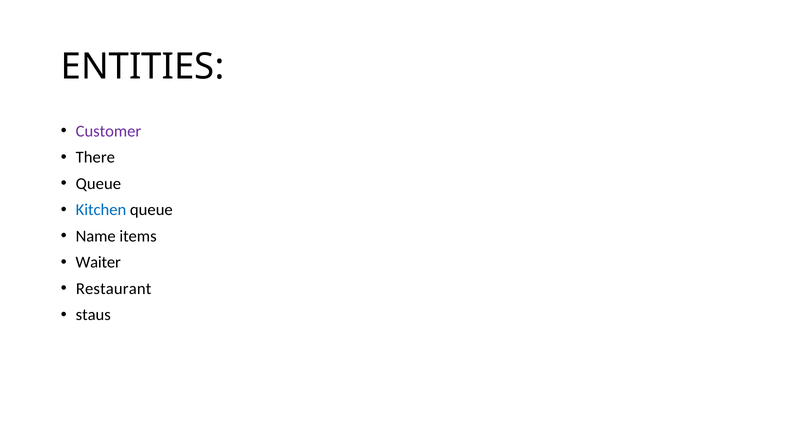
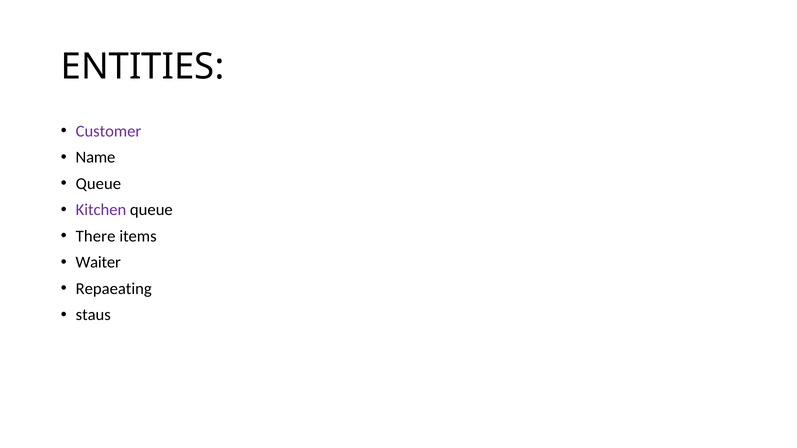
There: There -> Name
Kitchen colour: blue -> purple
Name: Name -> There
Restaurant: Restaurant -> Repaeating
